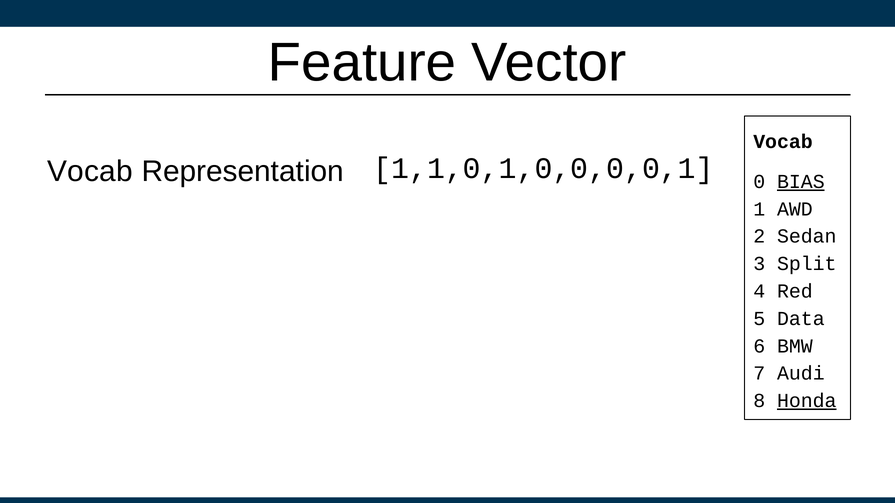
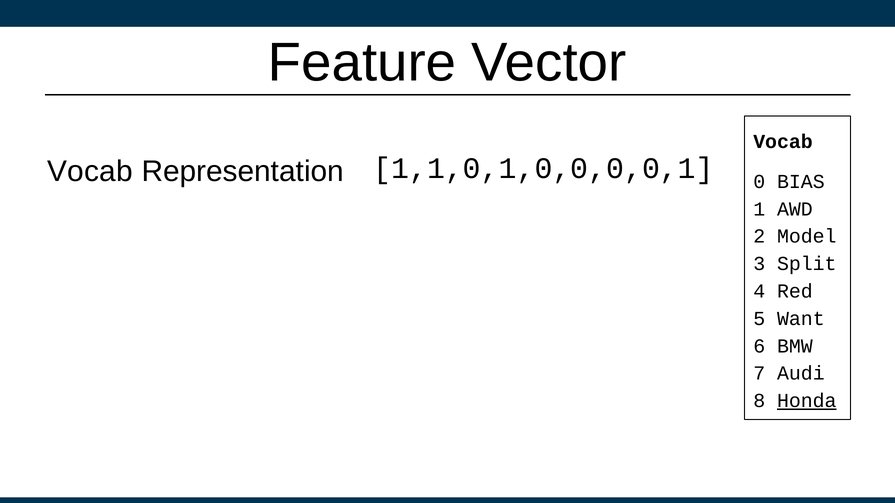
BIAS underline: present -> none
Sedan: Sedan -> Model
Data: Data -> Want
